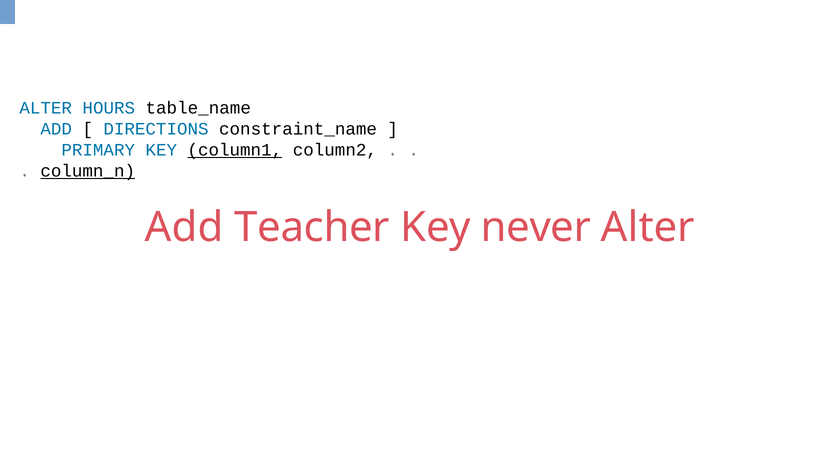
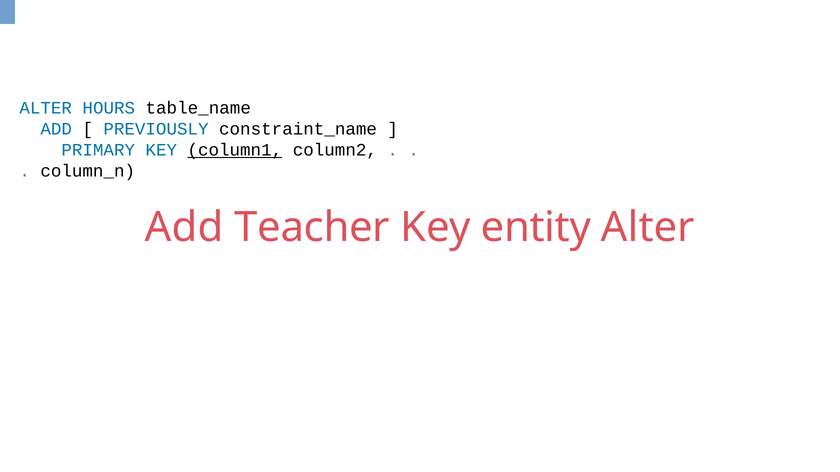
DIRECTIONS: DIRECTIONS -> PREVIOUSLY
column_n underline: present -> none
never: never -> entity
